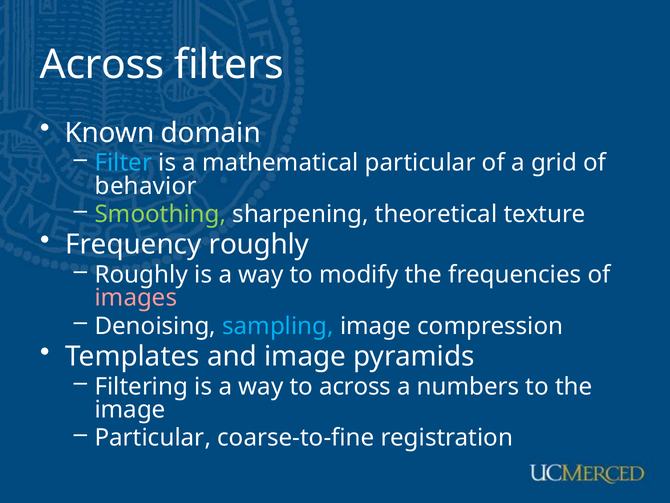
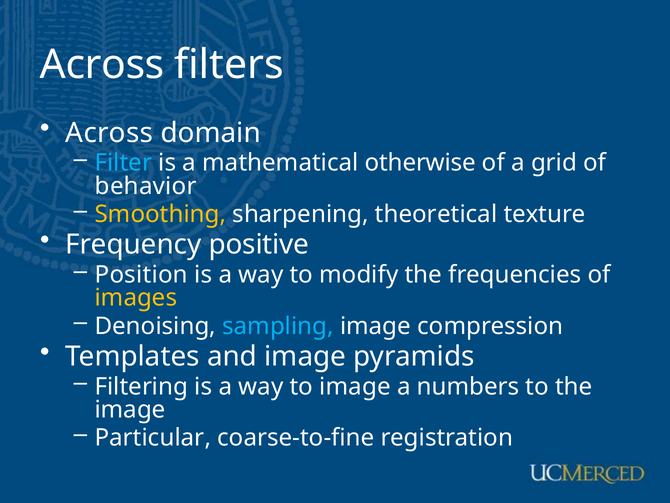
Known at (110, 133): Known -> Across
mathematical particular: particular -> otherwise
Smoothing colour: light green -> yellow
Frequency roughly: roughly -> positive
Roughly at (141, 274): Roughly -> Position
images colour: pink -> yellow
to across: across -> image
